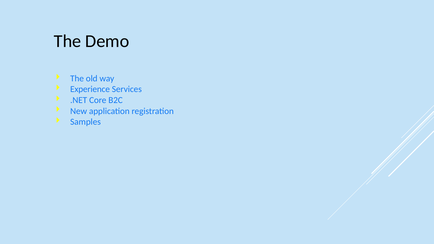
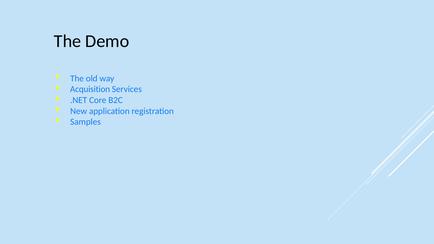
Experience: Experience -> Acquisition
